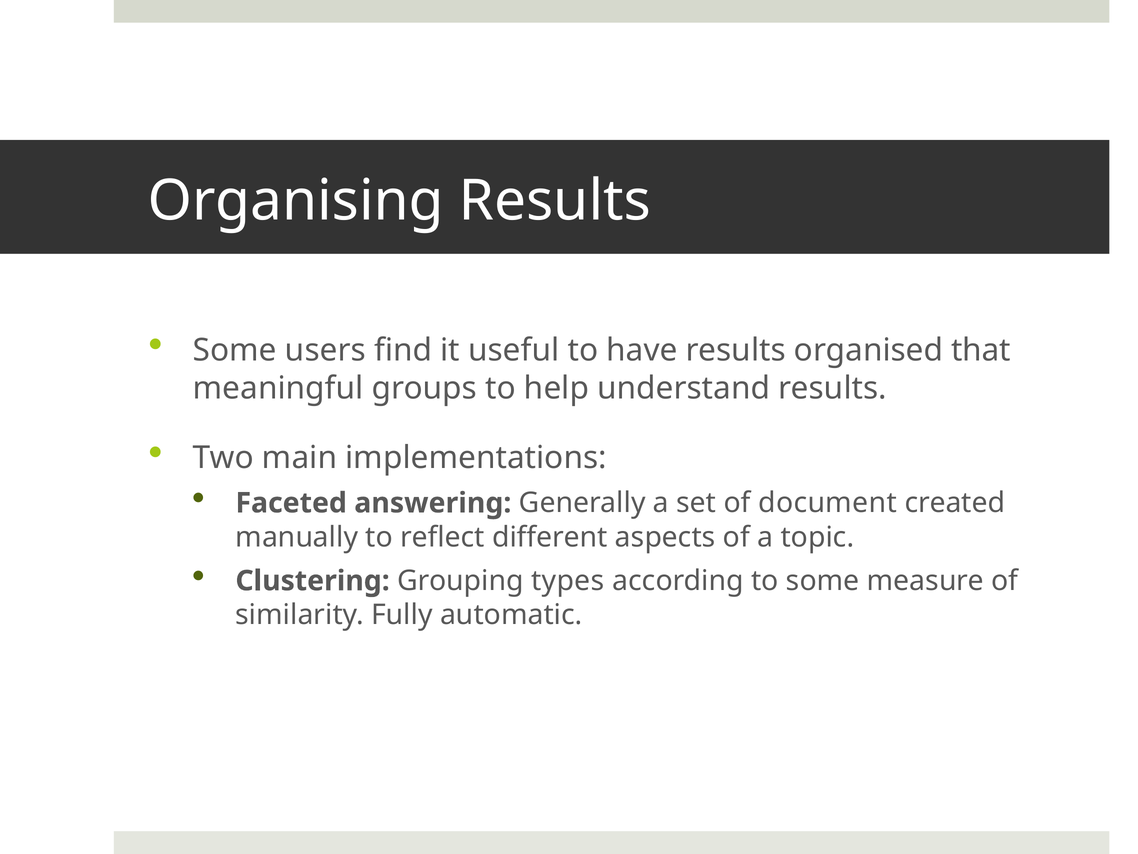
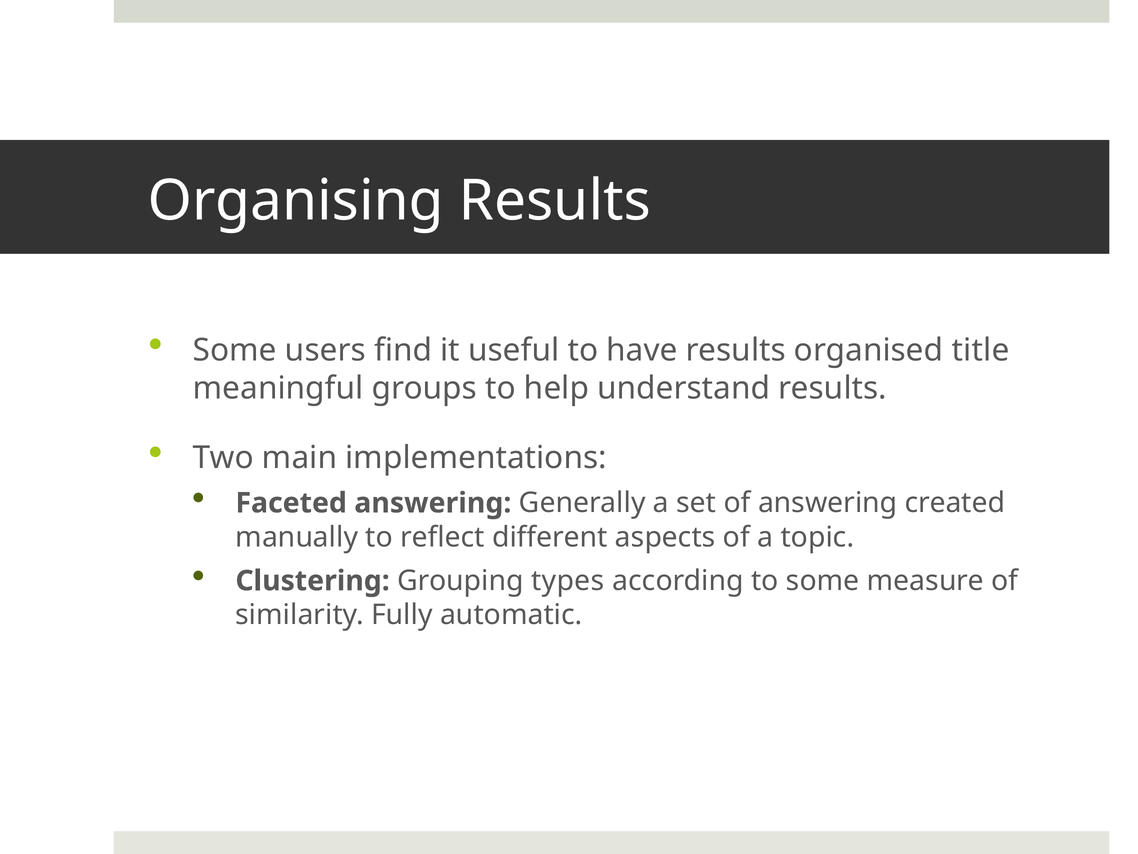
that: that -> title
of document: document -> answering
